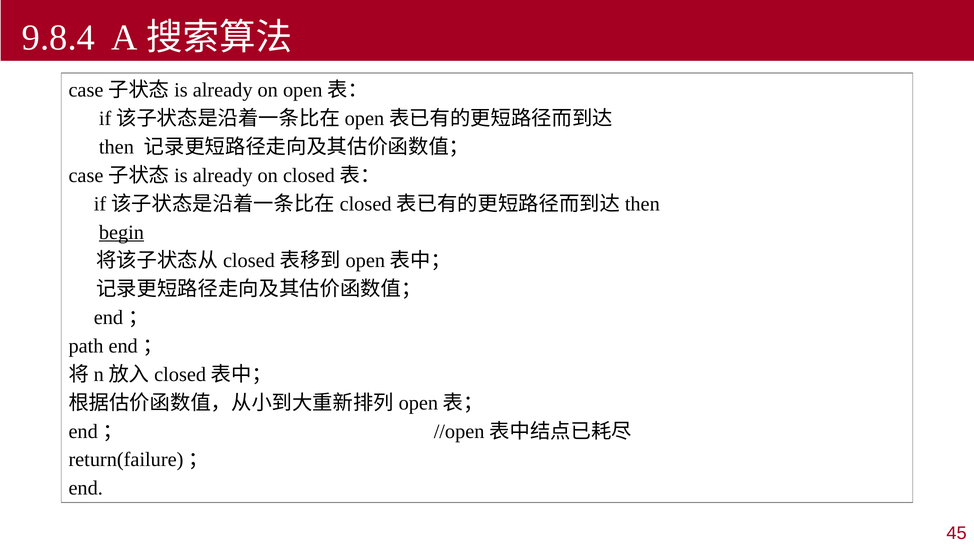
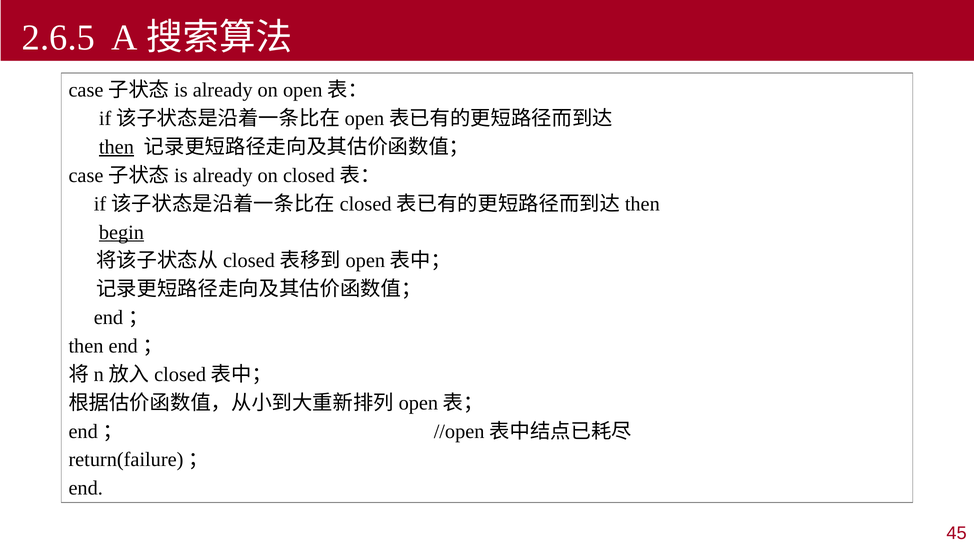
9.8.4: 9.8.4 -> 2.6.5
then at (116, 147) underline: none -> present
path at (86, 346): path -> then
